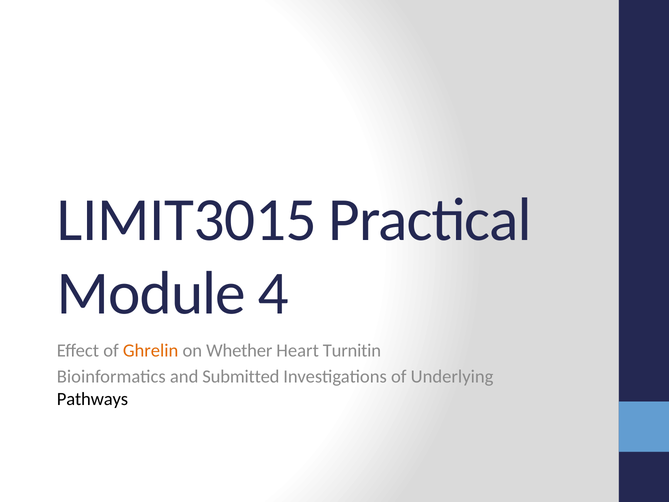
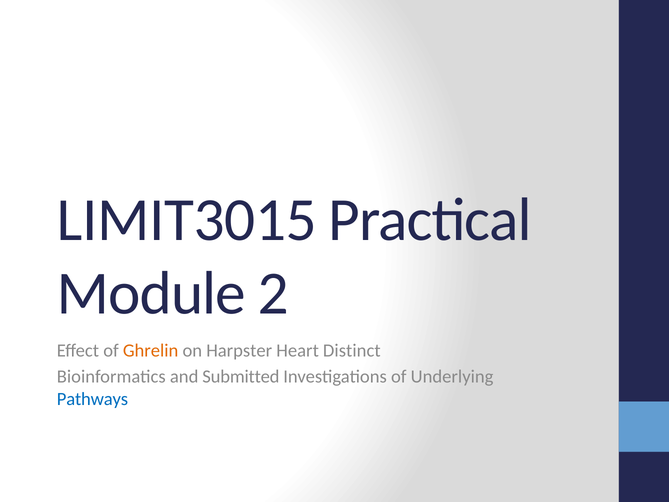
4: 4 -> 2
Whether: Whether -> Harpster
Turnitin: Turnitin -> Distinct
Pathways colour: black -> blue
